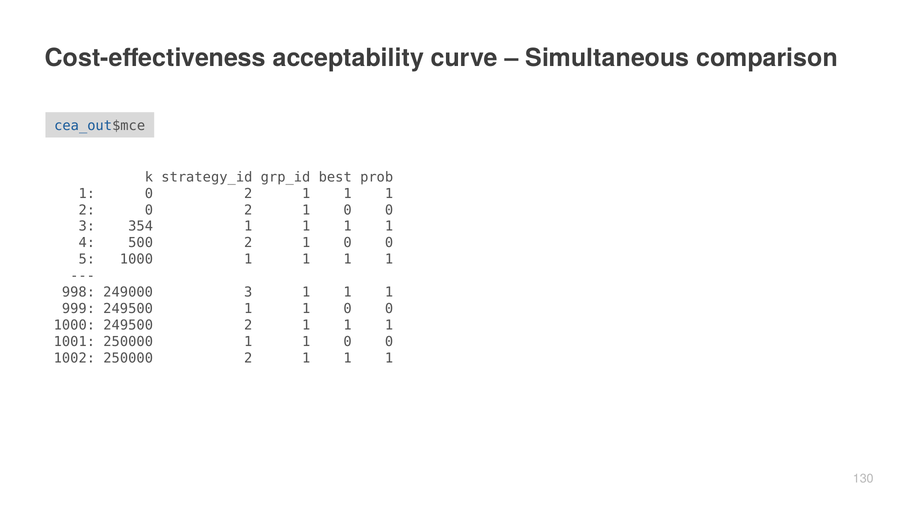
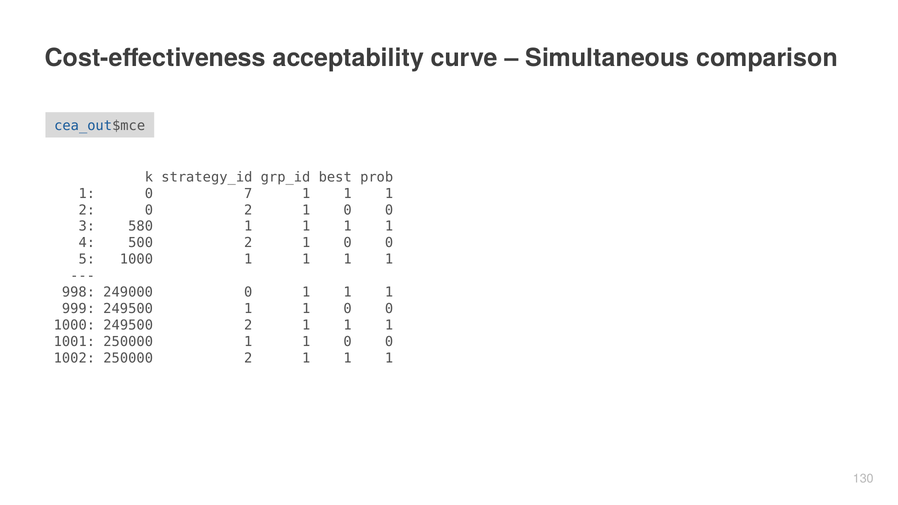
1 0 2: 2 -> 7
354: 354 -> 580
249000 3: 3 -> 0
